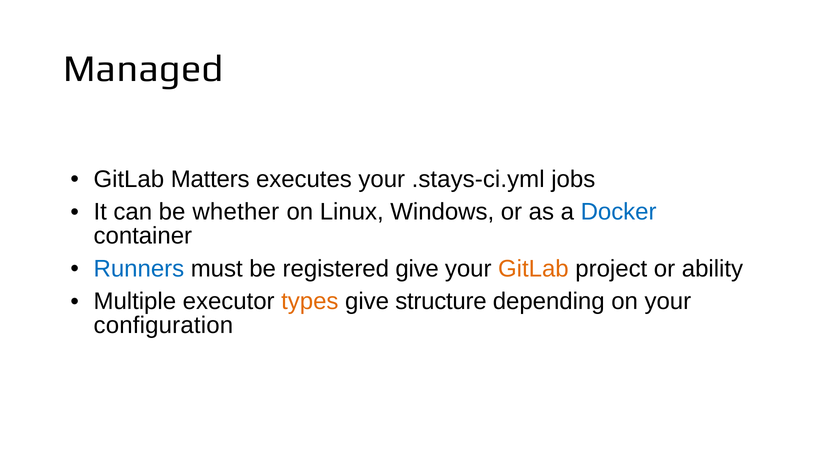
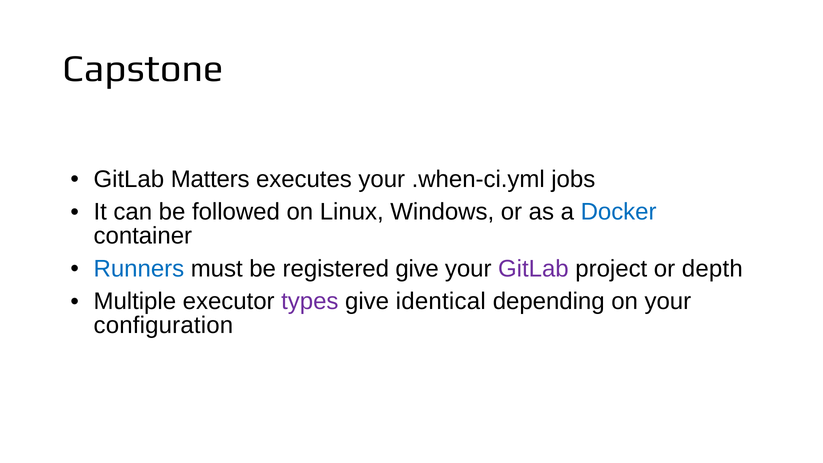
Managed: Managed -> Capstone
.stays-ci.yml: .stays-ci.yml -> .when-ci.yml
whether: whether -> followed
GitLab at (533, 269) colour: orange -> purple
ability: ability -> depth
types colour: orange -> purple
structure: structure -> identical
